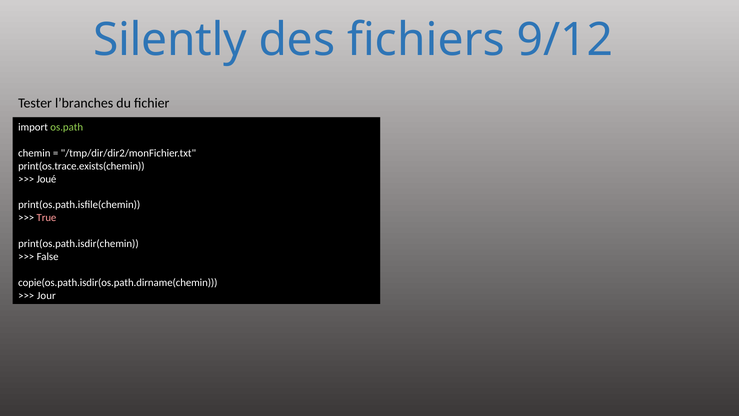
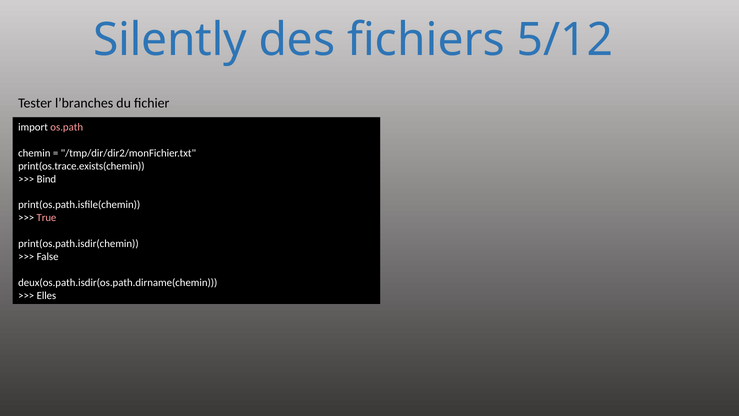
9/12: 9/12 -> 5/12
os.path colour: light green -> pink
Joué: Joué -> Bind
copie(os.path.isdir(os.path.dirname(chemin: copie(os.path.isdir(os.path.dirname(chemin -> deux(os.path.isdir(os.path.dirname(chemin
Jour: Jour -> Elles
